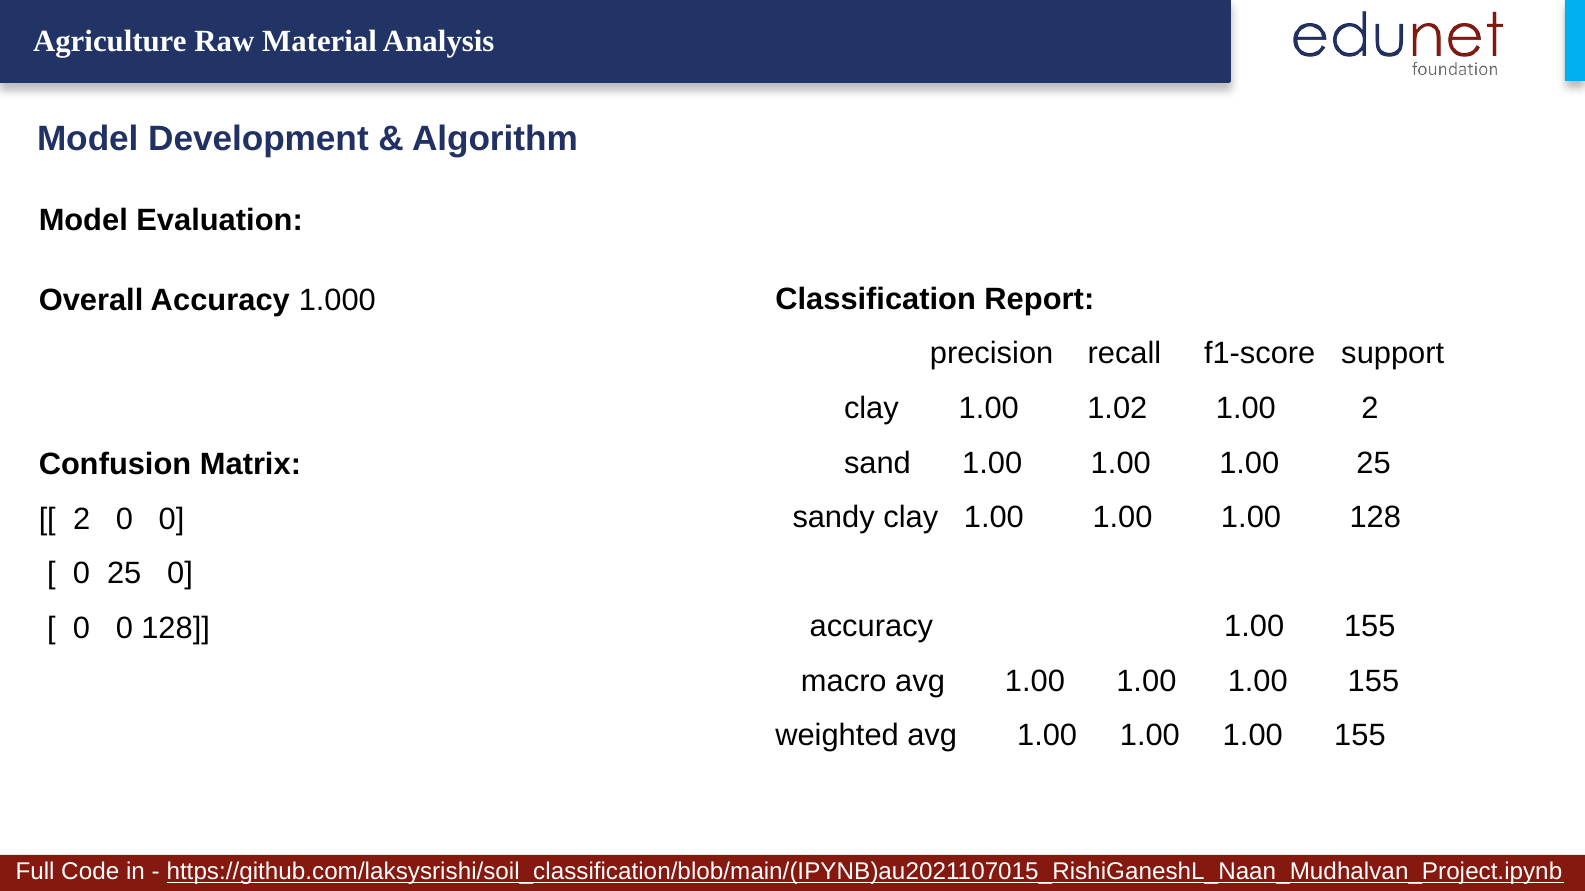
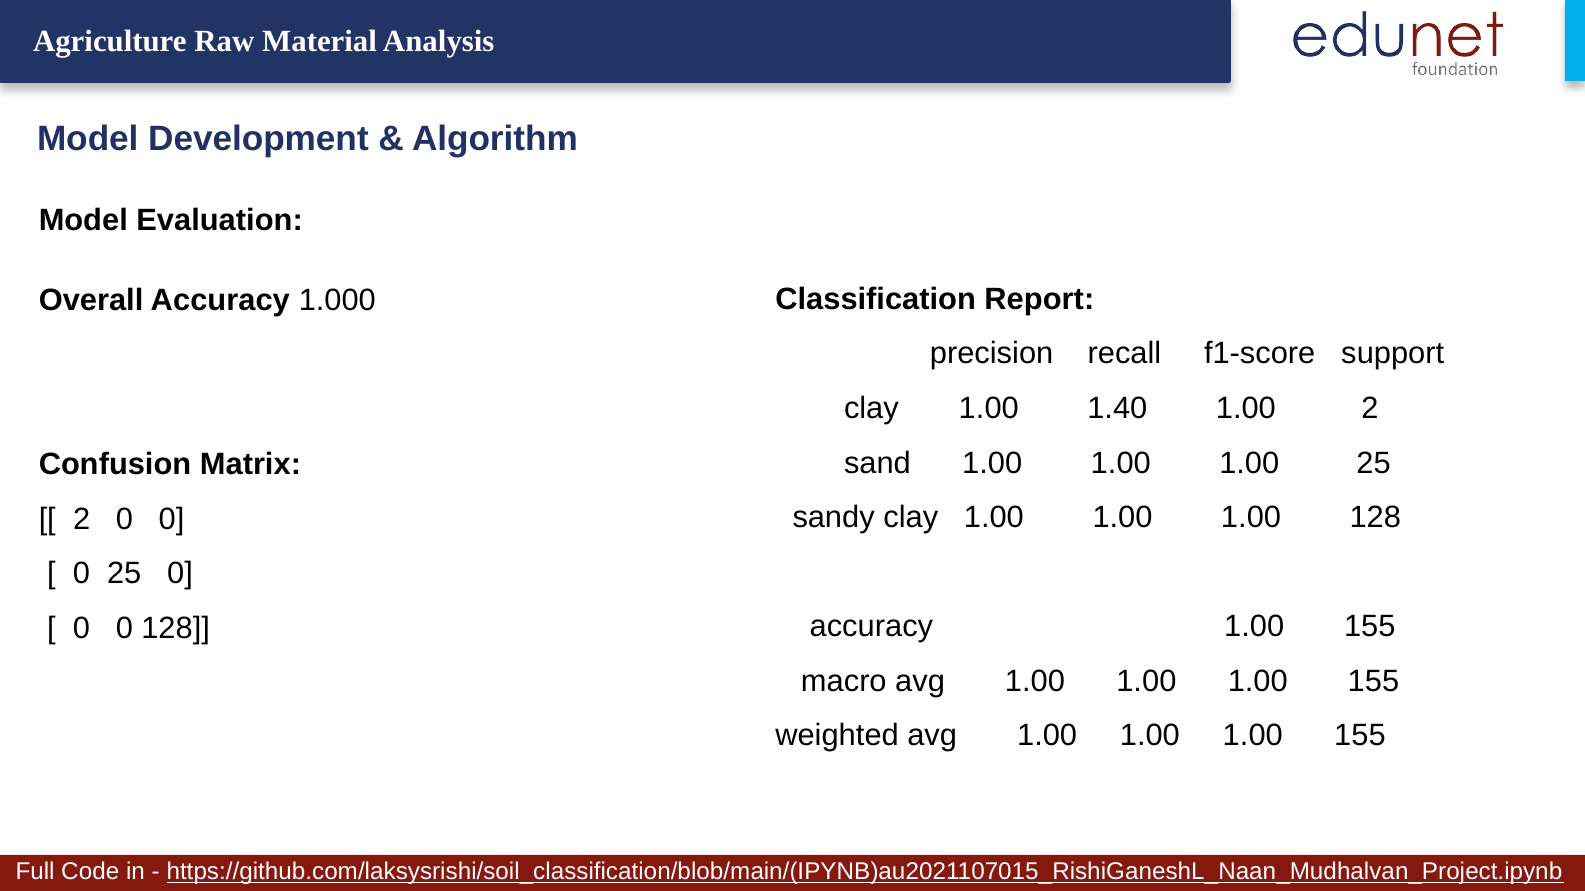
1.02: 1.02 -> 1.40
